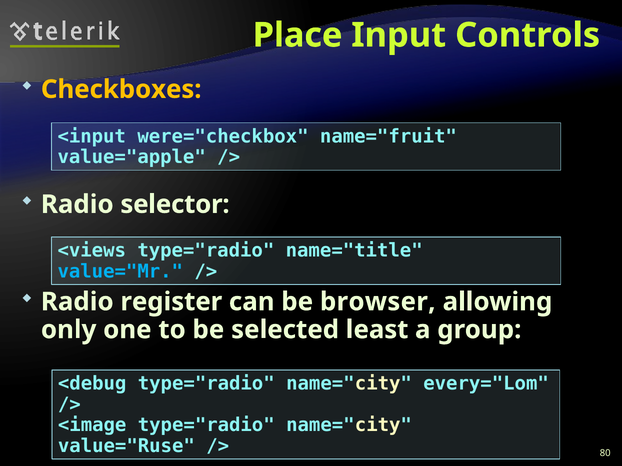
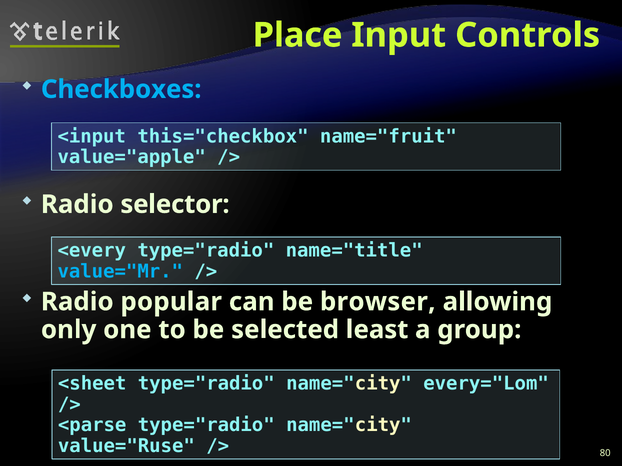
Checkboxes colour: yellow -> light blue
were="checkbox: were="checkbox -> this="checkbox
<views: <views -> <every
register: register -> popular
<debug: <debug -> <sheet
<image: <image -> <parse
